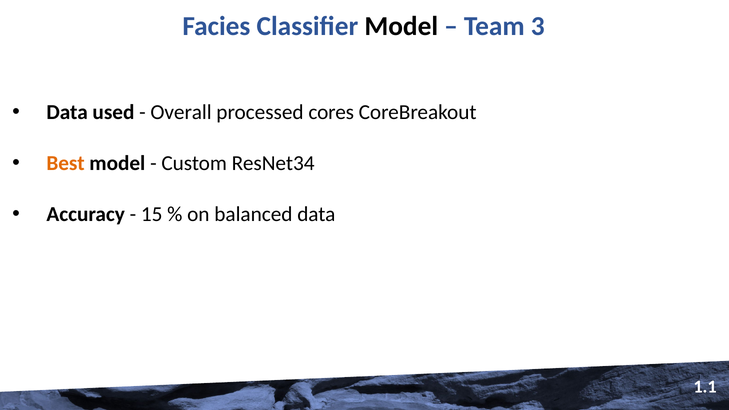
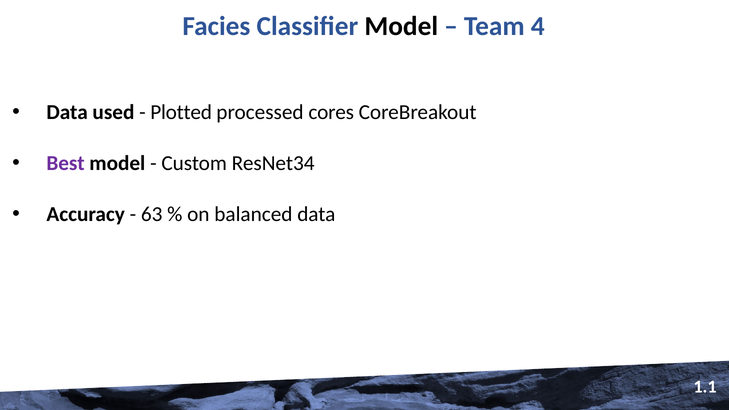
3: 3 -> 4
Overall: Overall -> Plotted
Best colour: orange -> purple
15: 15 -> 63
